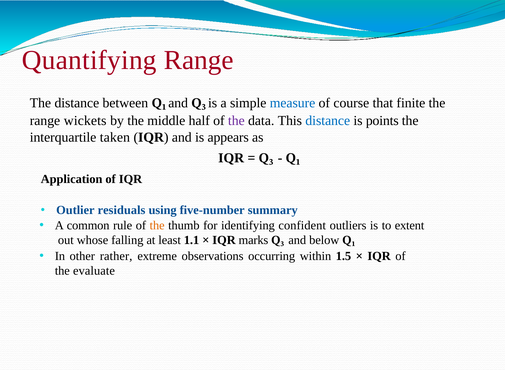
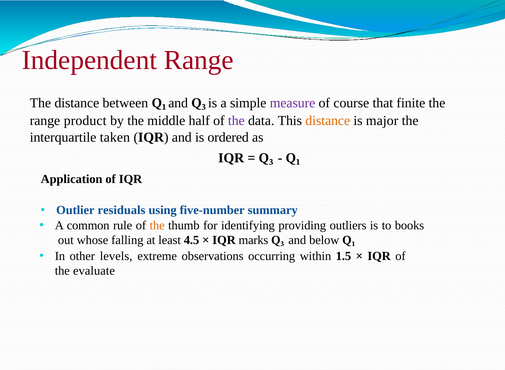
Quantifying: Quantifying -> Independent
measure colour: blue -> purple
wickets: wickets -> product
distance at (328, 121) colour: blue -> orange
points: points -> major
appears: appears -> ordered
confident: confident -> providing
extent: extent -> books
1.1: 1.1 -> 4.5
rather: rather -> levels
